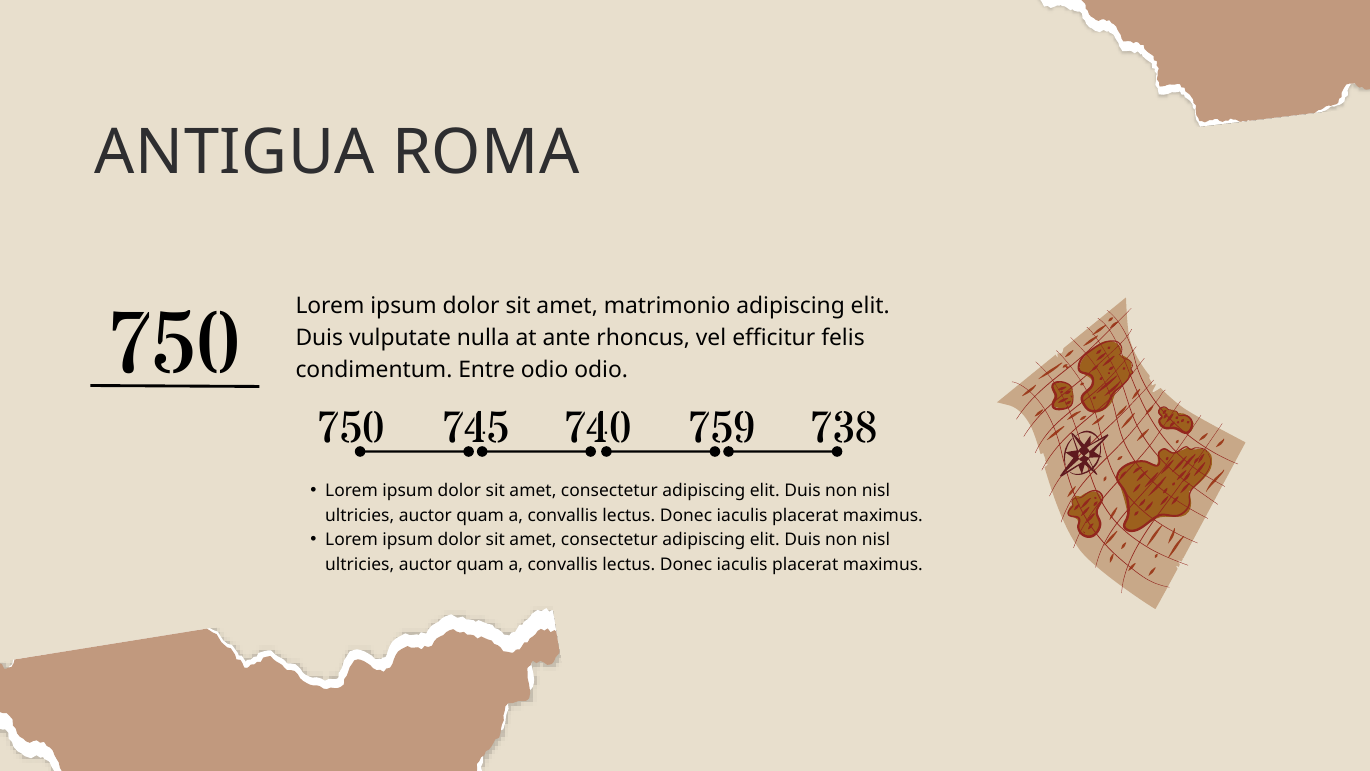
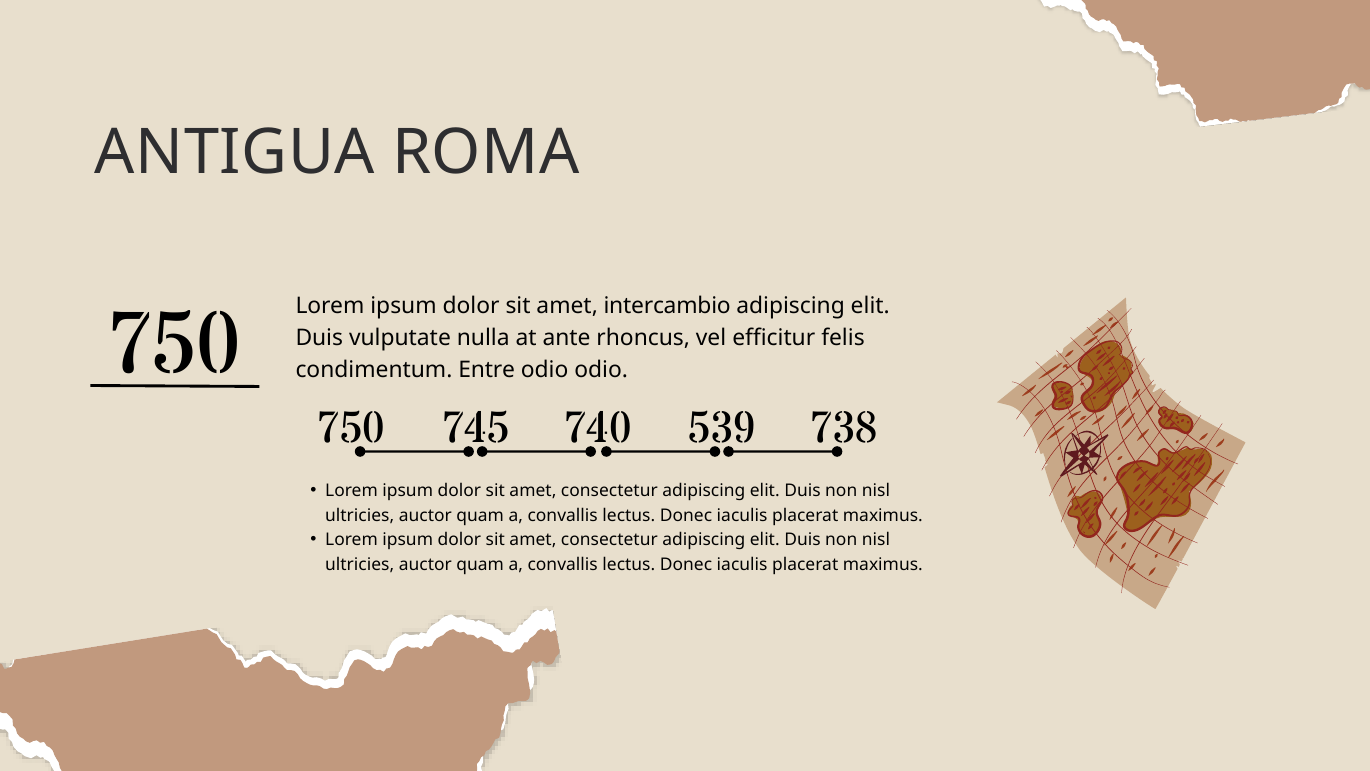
matrimonio: matrimonio -> intercambio
759: 759 -> 539
